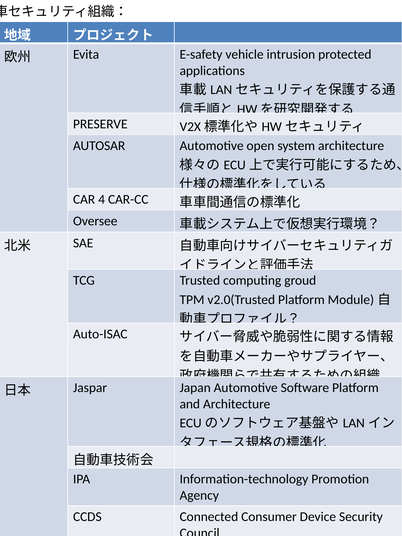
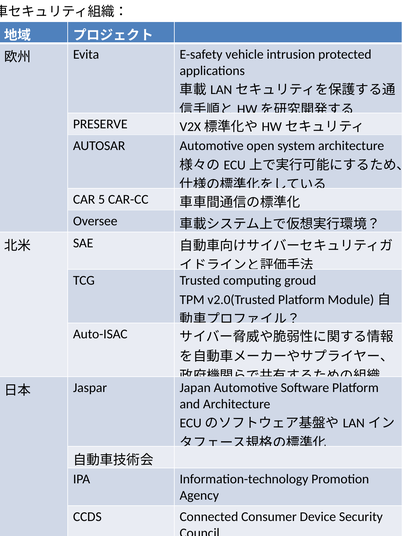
4: 4 -> 5
